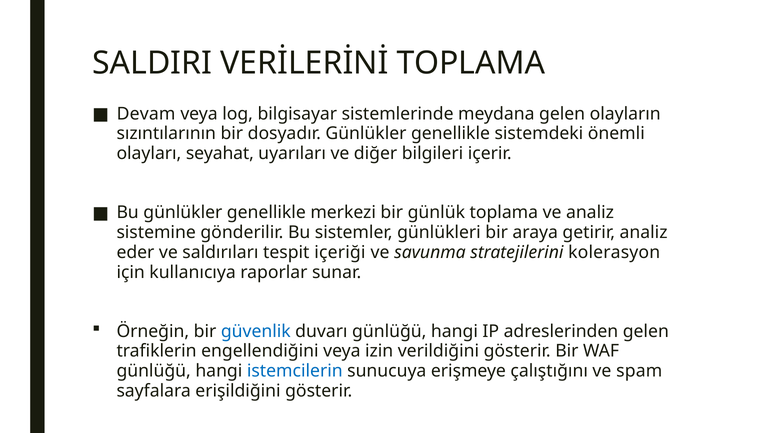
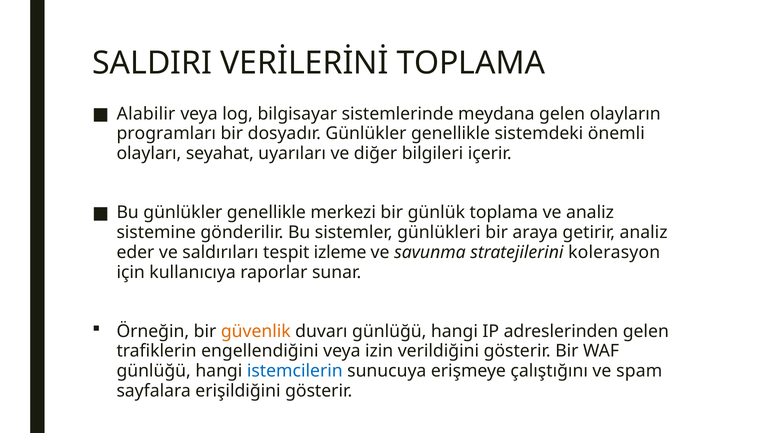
Devam: Devam -> Alabilir
sızıntılarının: sızıntılarının -> programları
içeriği: içeriği -> izleme
güvenlik colour: blue -> orange
